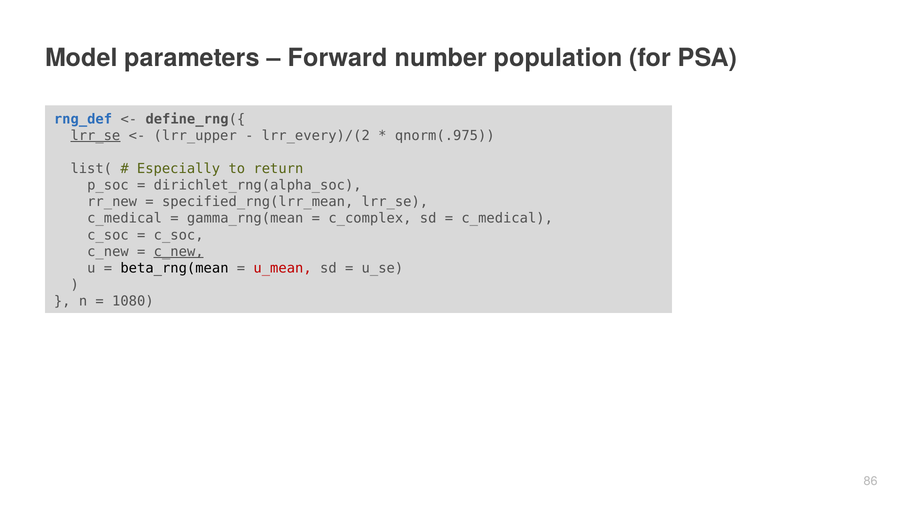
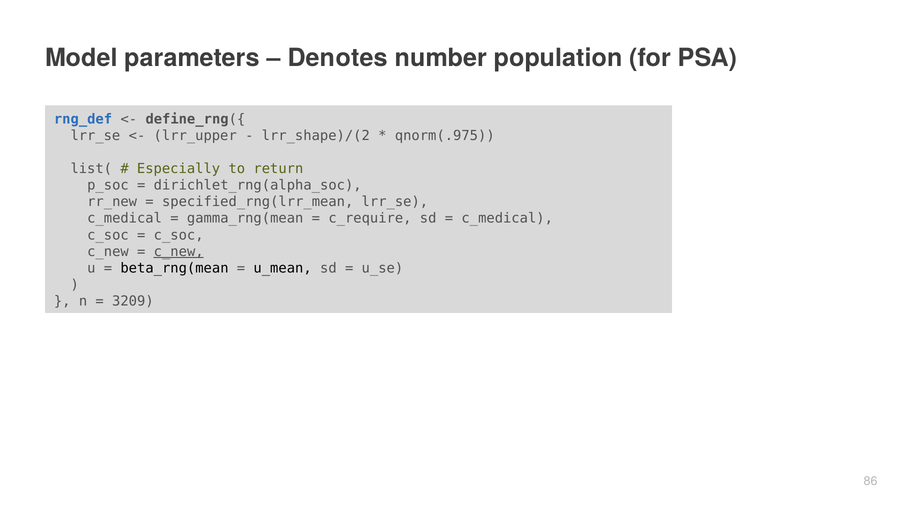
Forward: Forward -> Denotes
lrr_se at (95, 135) underline: present -> none
lrr_every)/(2: lrr_every)/(2 -> lrr_shape)/(2
c_complex: c_complex -> c_require
u_mean colour: red -> black
1080: 1080 -> 3209
